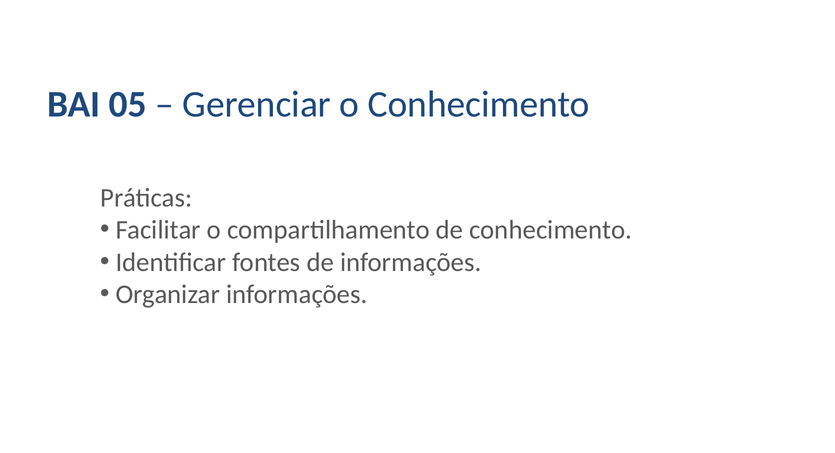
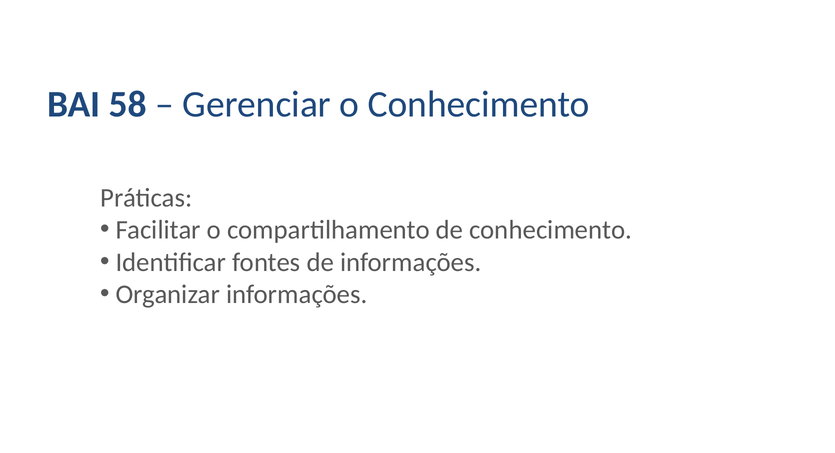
05: 05 -> 58
